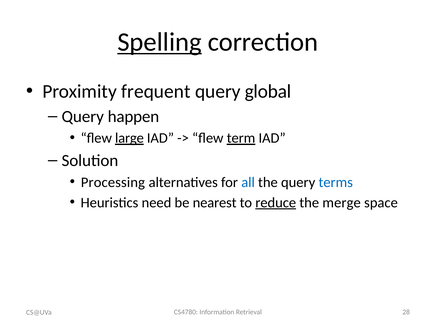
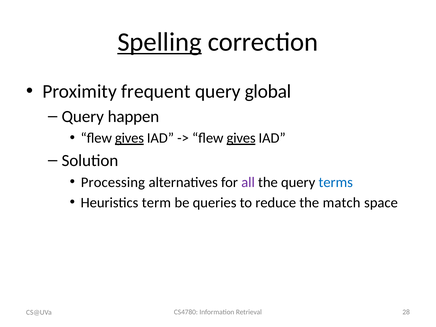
large at (129, 138): large -> gives
term at (241, 138): term -> gives
all colour: blue -> purple
need: need -> term
nearest: nearest -> queries
reduce underline: present -> none
merge: merge -> match
